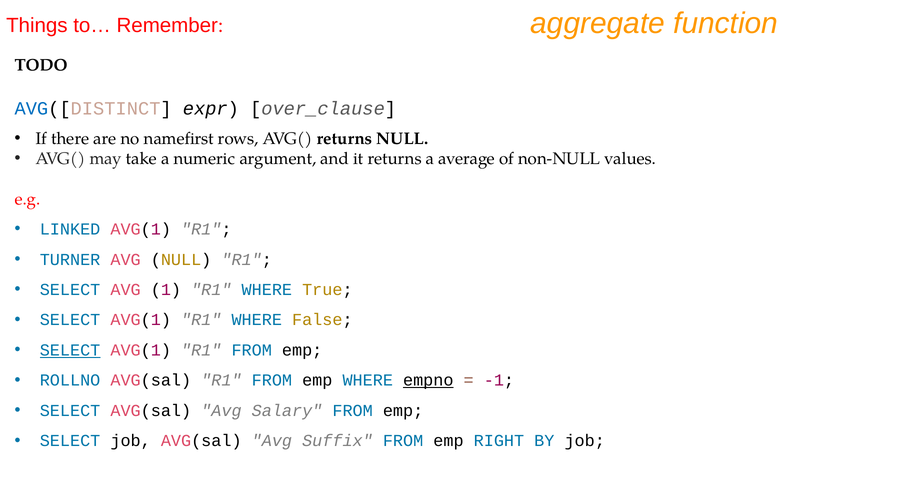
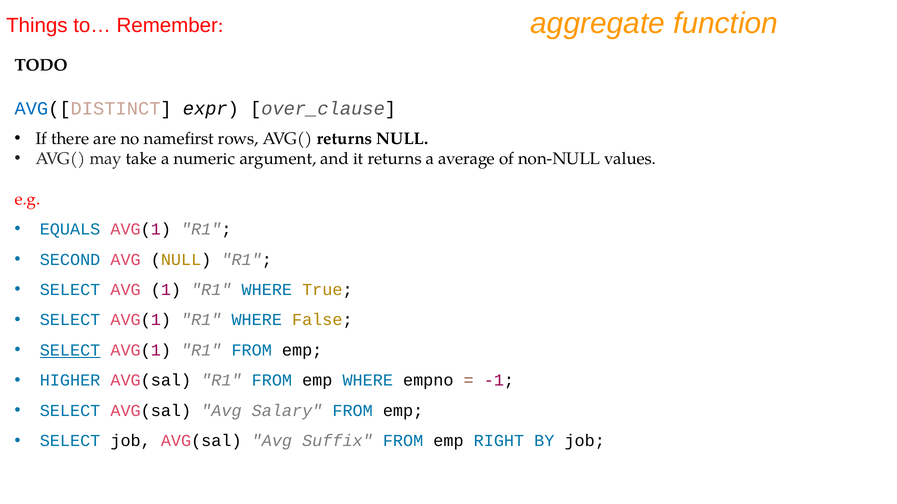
LINKED: LINKED -> EQUALS
TURNER: TURNER -> SECOND
ROLLNO: ROLLNO -> HIGHER
empno underline: present -> none
